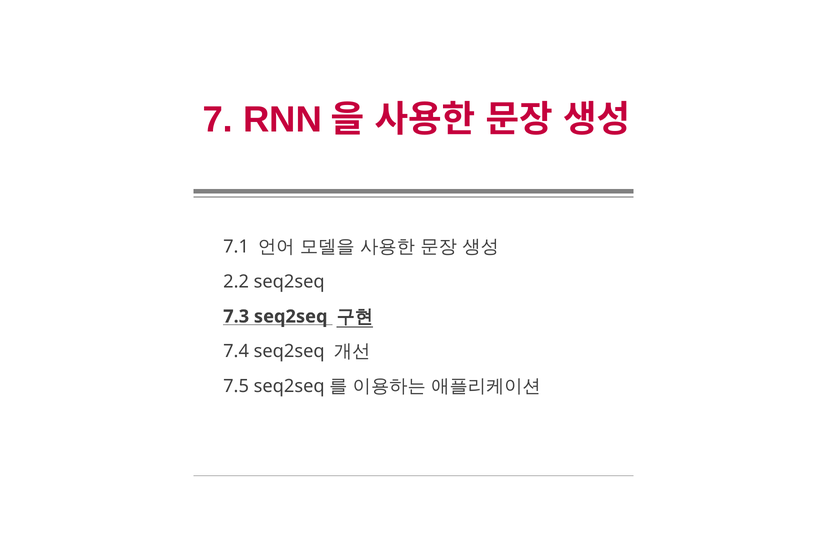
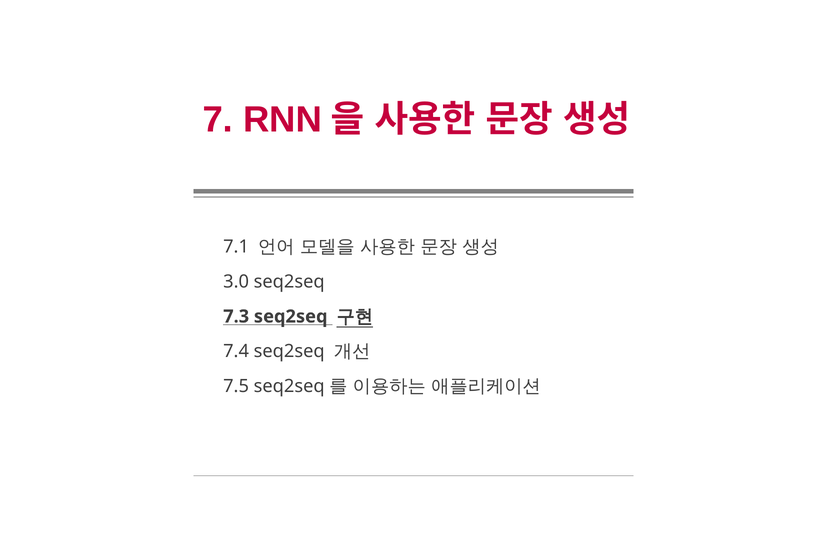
2.2: 2.2 -> 3.0
